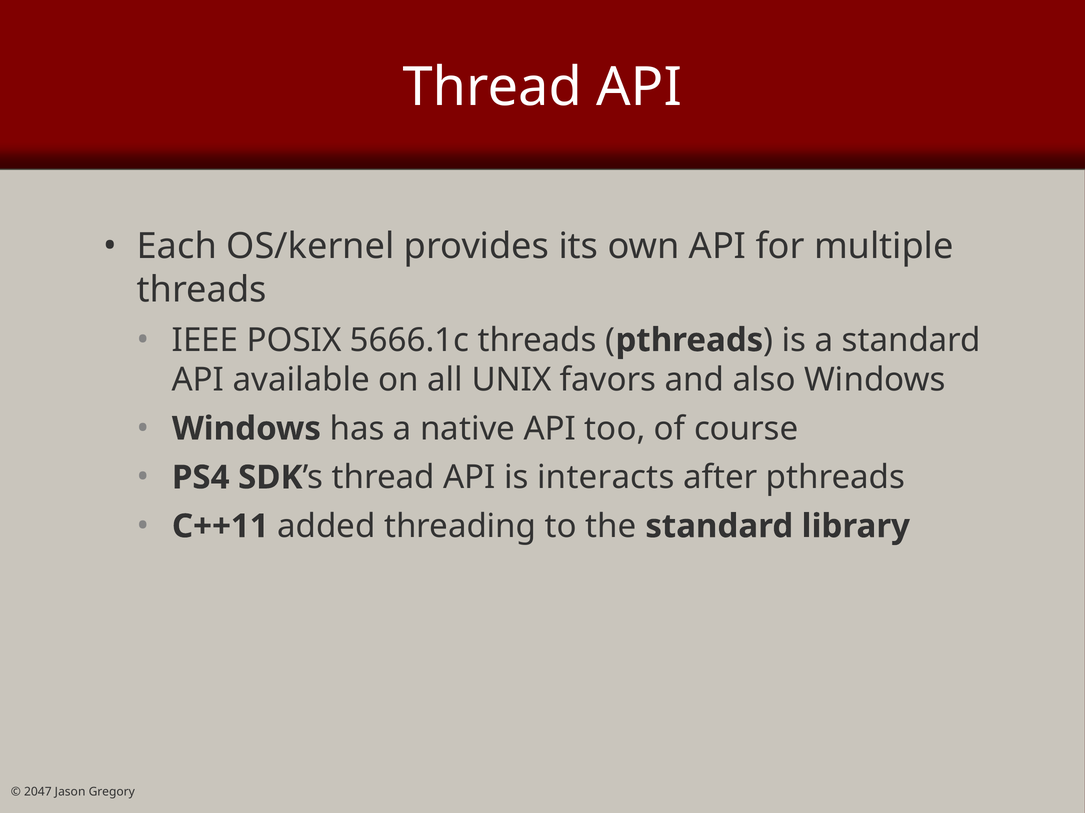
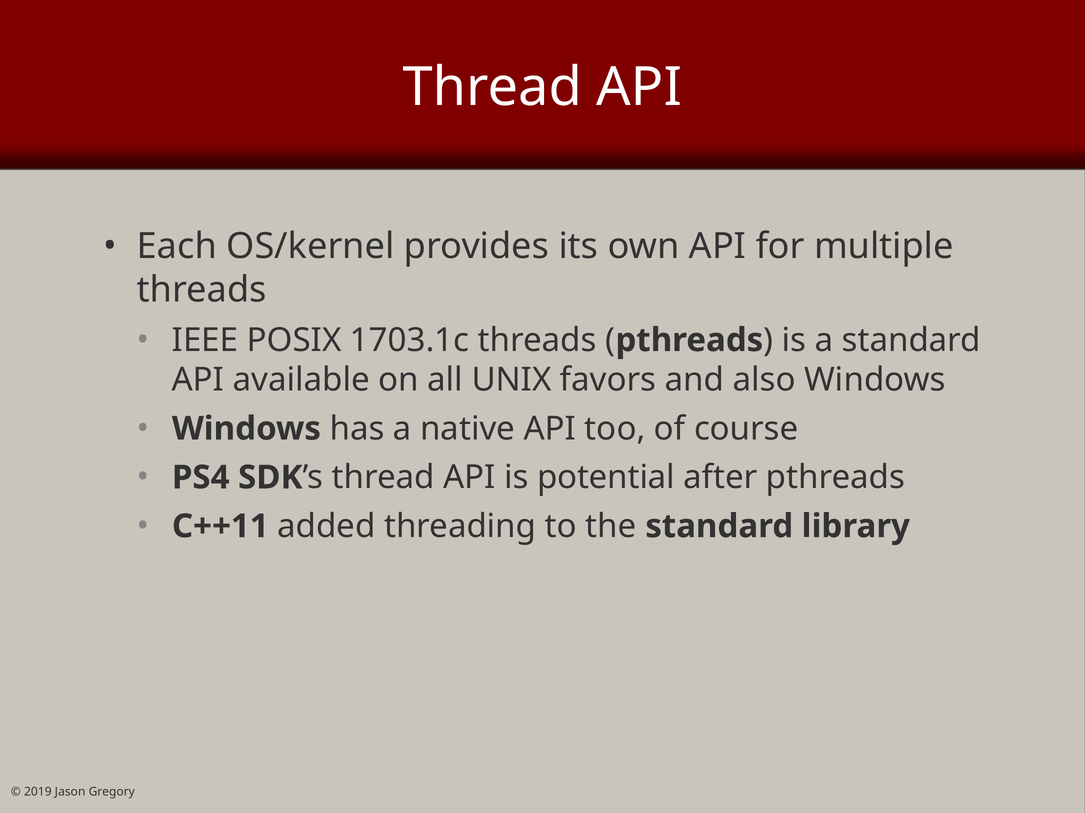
5666.1c: 5666.1c -> 1703.1c
interacts: interacts -> potential
2047: 2047 -> 2019
